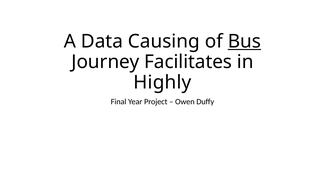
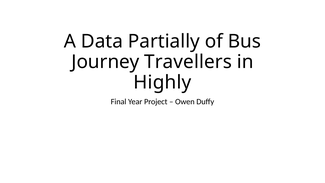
Causing: Causing -> Partially
Bus underline: present -> none
Facilitates: Facilitates -> Travellers
